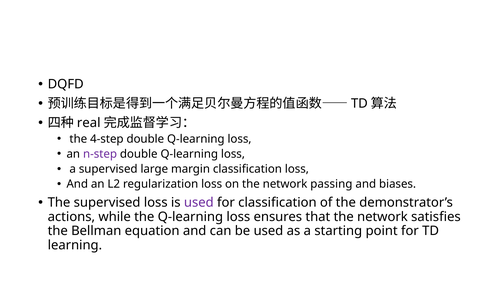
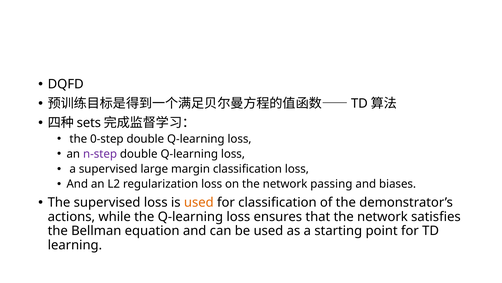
real: real -> sets
4-step: 4-step -> 0-step
used at (199, 202) colour: purple -> orange
